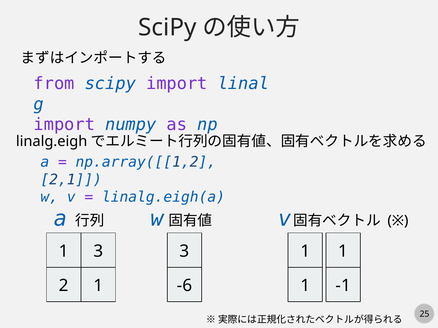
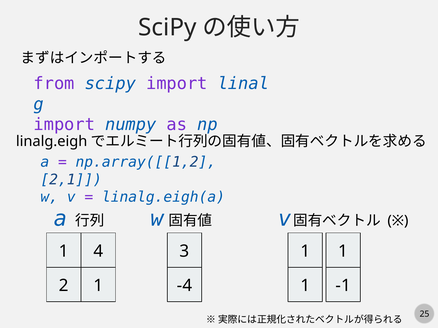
1 3: 3 -> 4
-6: -6 -> -4
